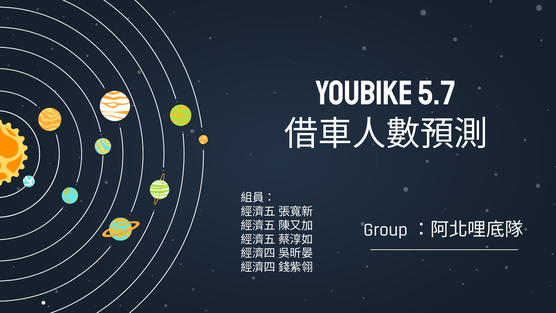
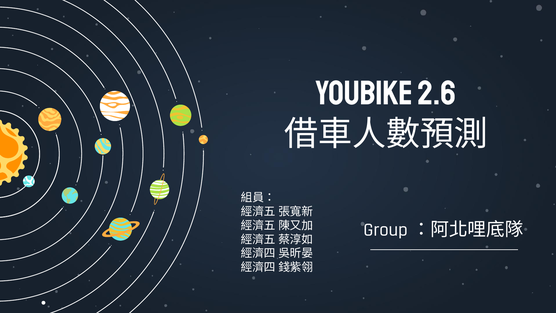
5.7: 5.7 -> 2.6
